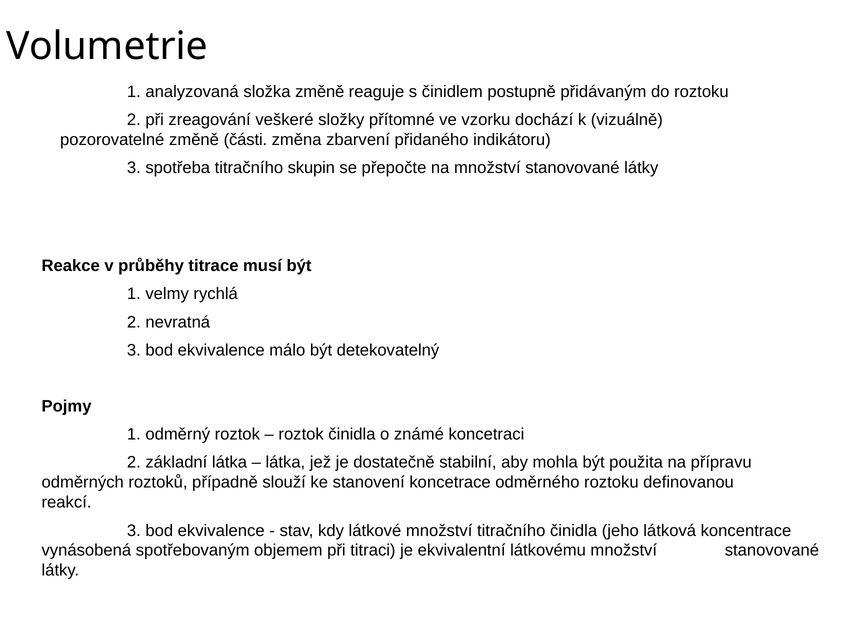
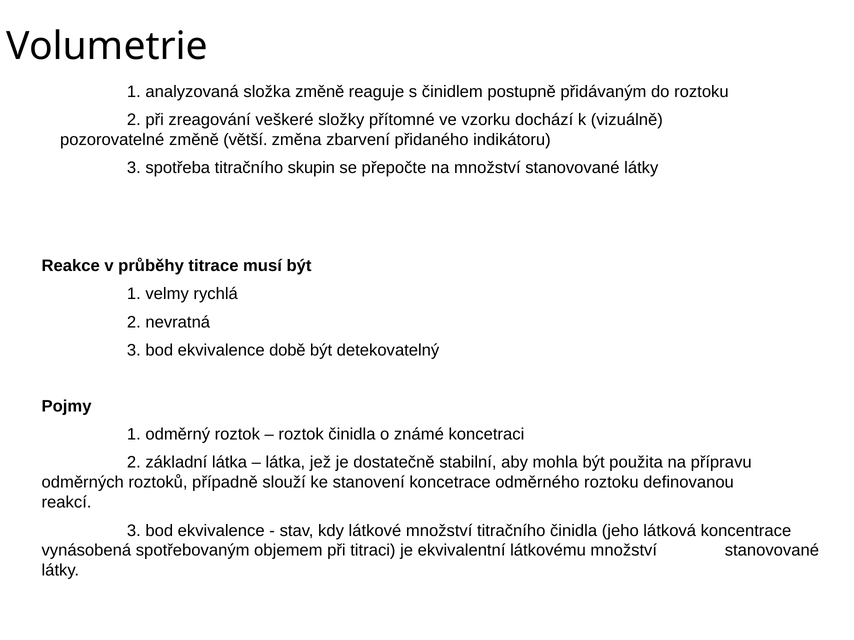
části: části -> větší
málo: málo -> době
